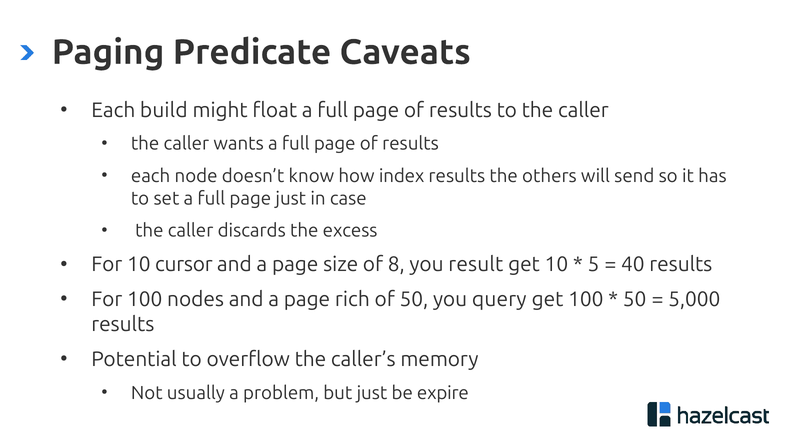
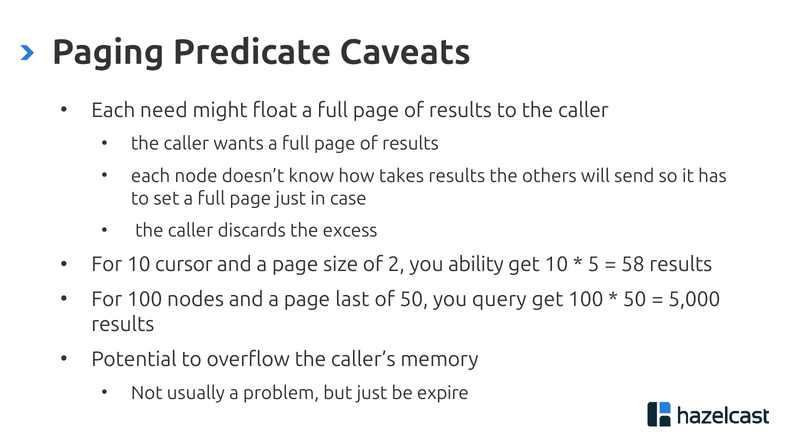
build: build -> need
index: index -> takes
8: 8 -> 2
result: result -> ability
40: 40 -> 58
rich: rich -> last
